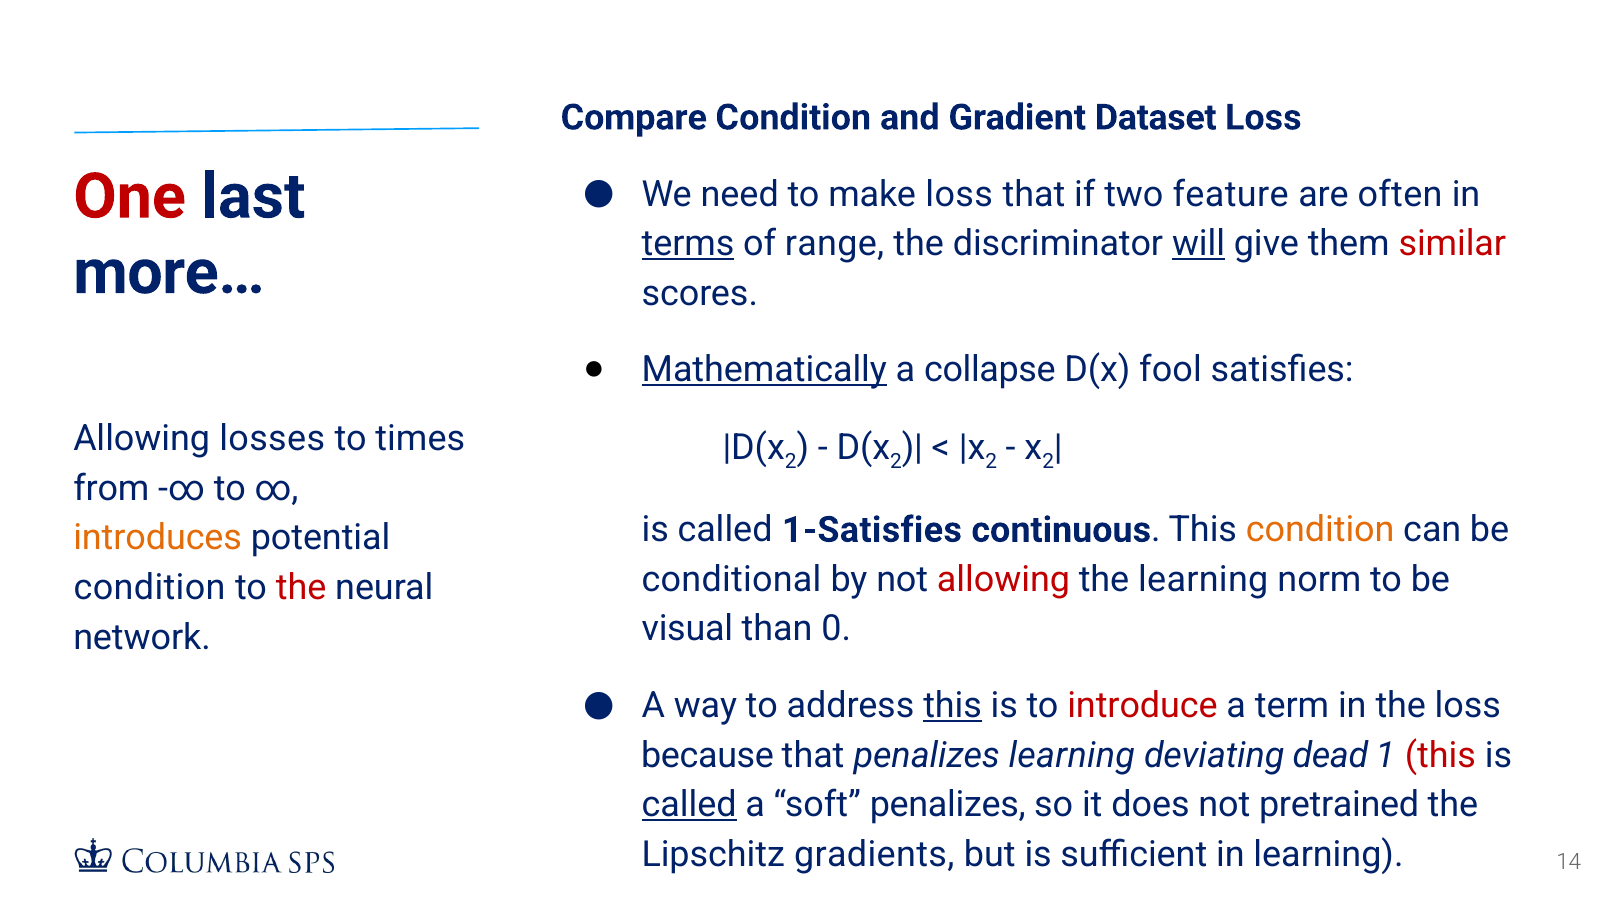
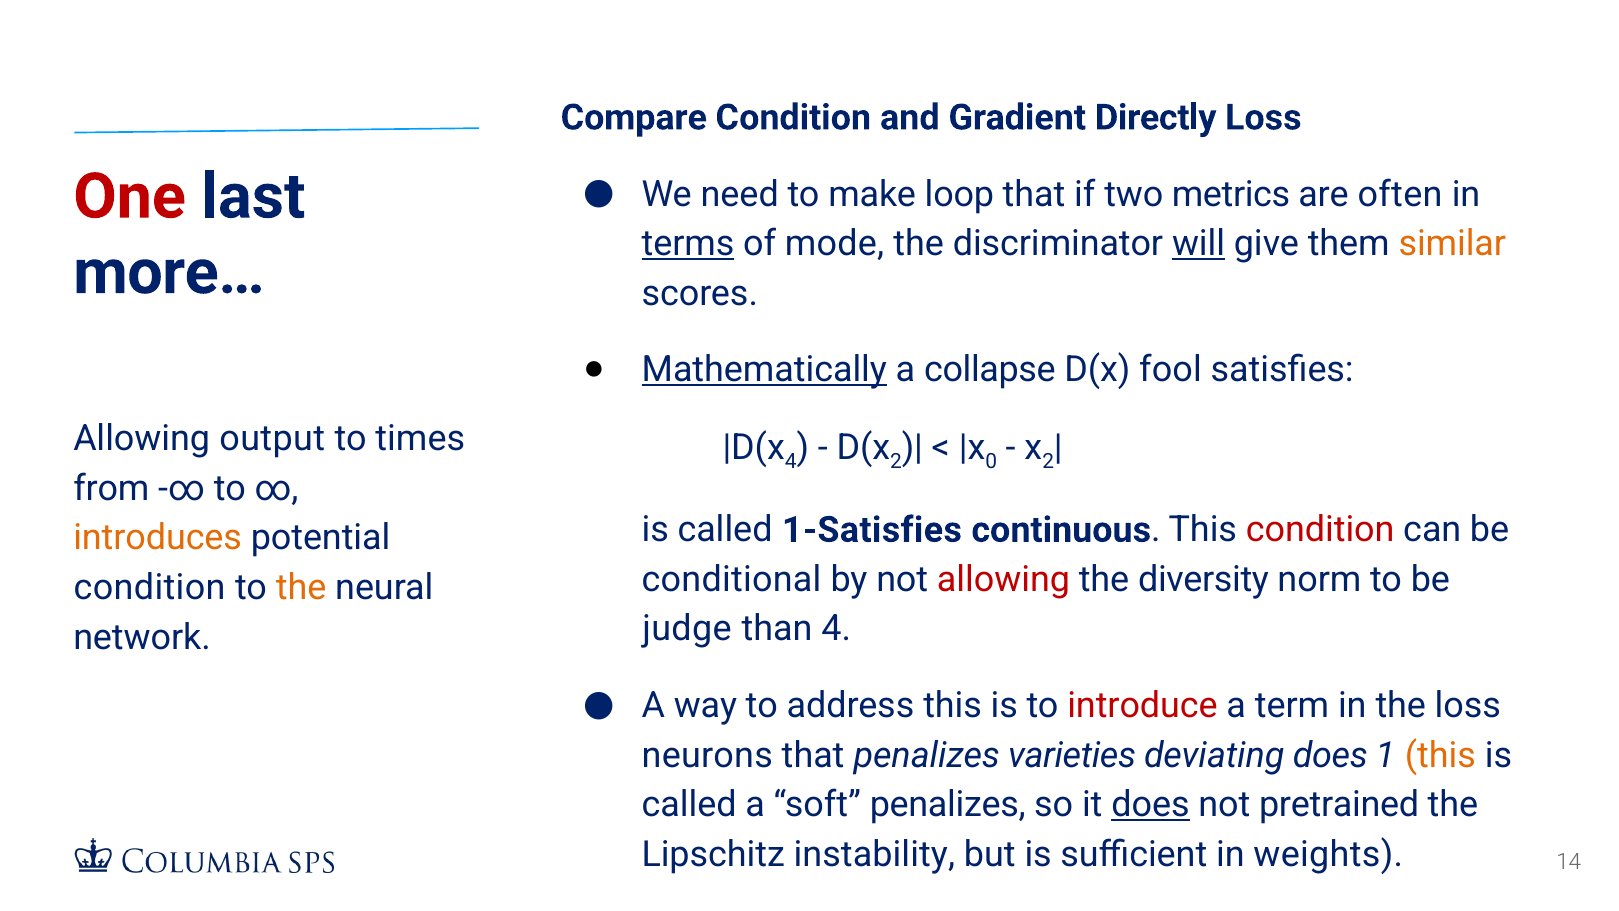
Dataset: Dataset -> Directly
make loss: loss -> loop
feature: feature -> metrics
range: range -> mode
similar colour: red -> orange
losses: losses -> output
2 at (791, 461): 2 -> 4
2 at (991, 461): 2 -> 0
condition at (1320, 530) colour: orange -> red
the learning: learning -> diversity
the at (301, 588) colour: red -> orange
visual: visual -> judge
than 0: 0 -> 4
this at (953, 705) underline: present -> none
because: because -> neurons
penalizes learning: learning -> varieties
deviating dead: dead -> does
this at (1440, 755) colour: red -> orange
called at (689, 805) underline: present -> none
does at (1151, 805) underline: none -> present
gradients: gradients -> instability
in learning: learning -> weights
